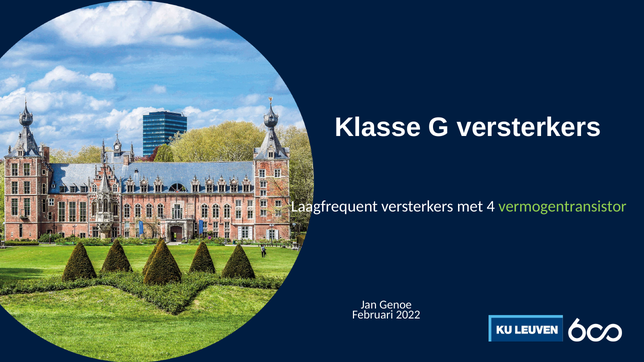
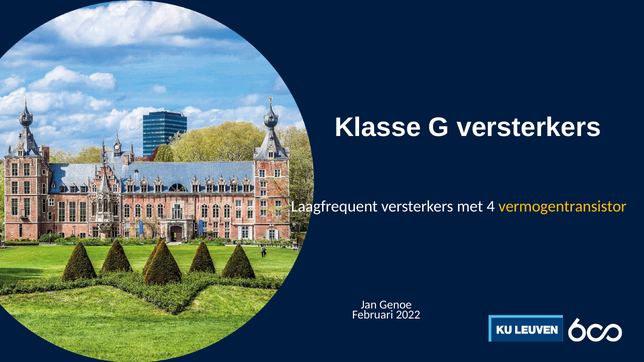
vermogentransistor colour: light green -> yellow
